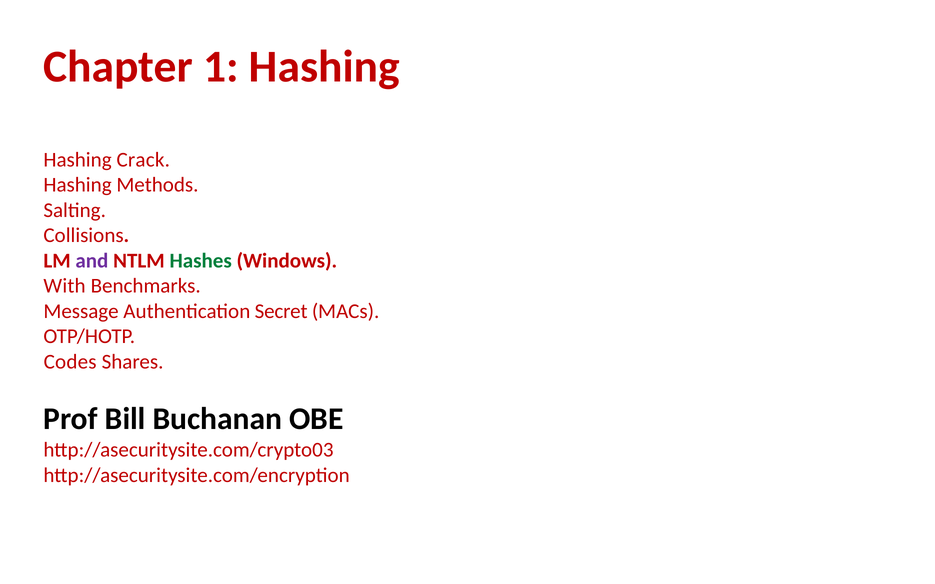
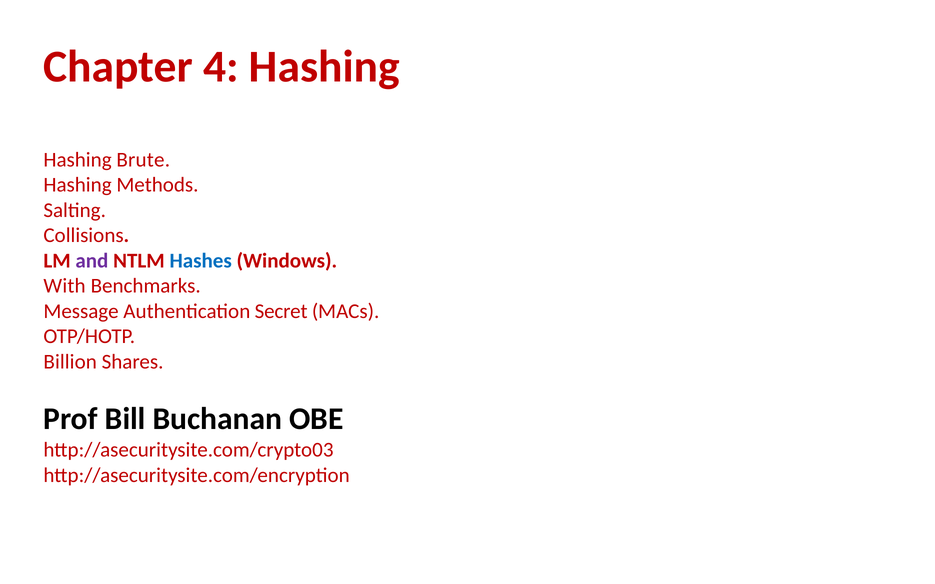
1: 1 -> 4
Crack: Crack -> Brute
Hashes colour: green -> blue
Codes: Codes -> Billion
